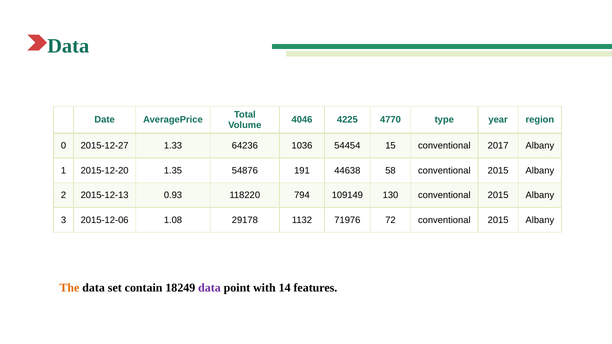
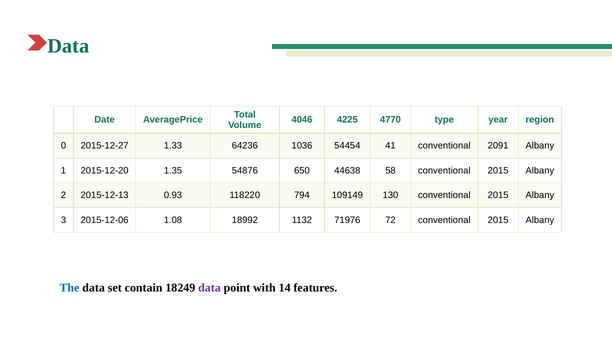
15: 15 -> 41
2017: 2017 -> 2091
191: 191 -> 650
29178: 29178 -> 18992
The colour: orange -> blue
